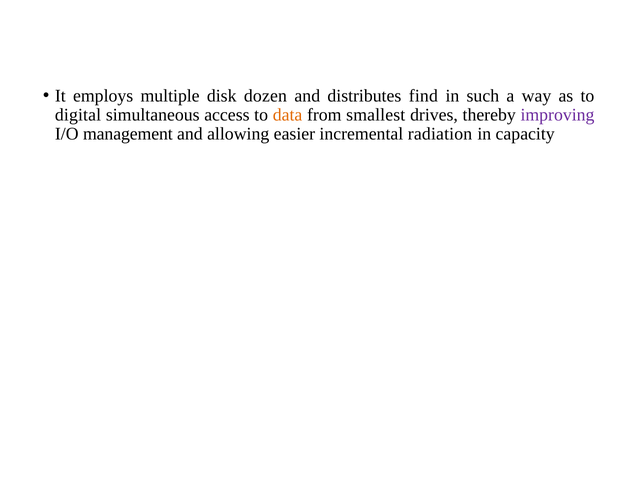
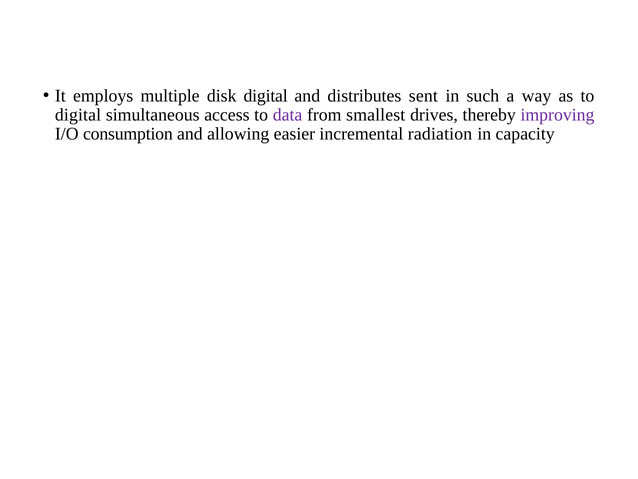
disk dozen: dozen -> digital
find: find -> sent
data colour: orange -> purple
management: management -> consumption
